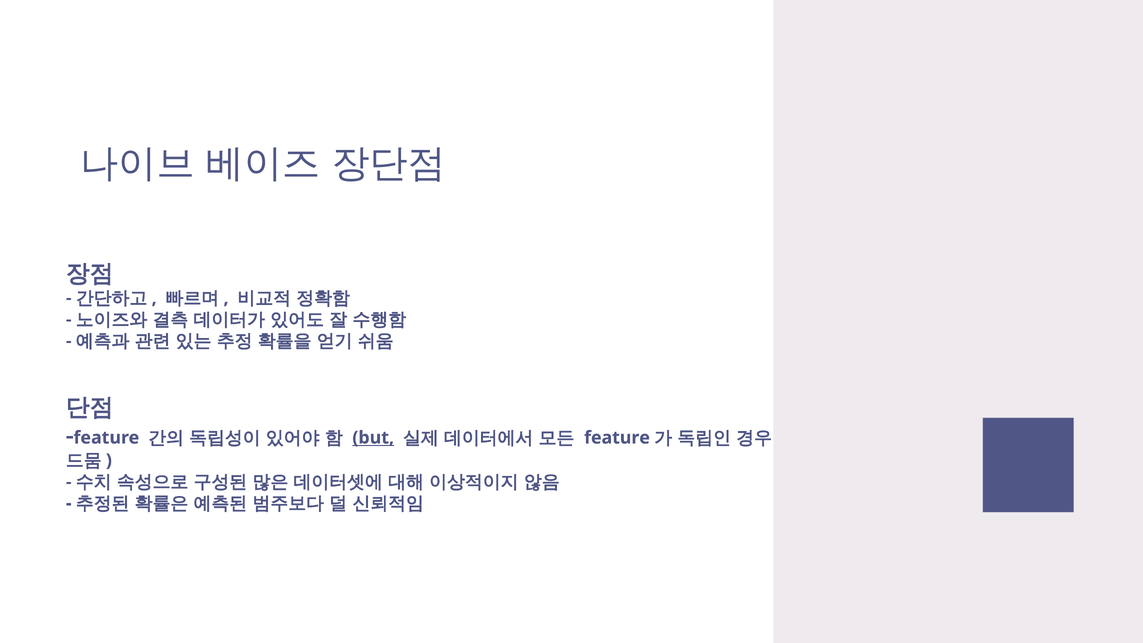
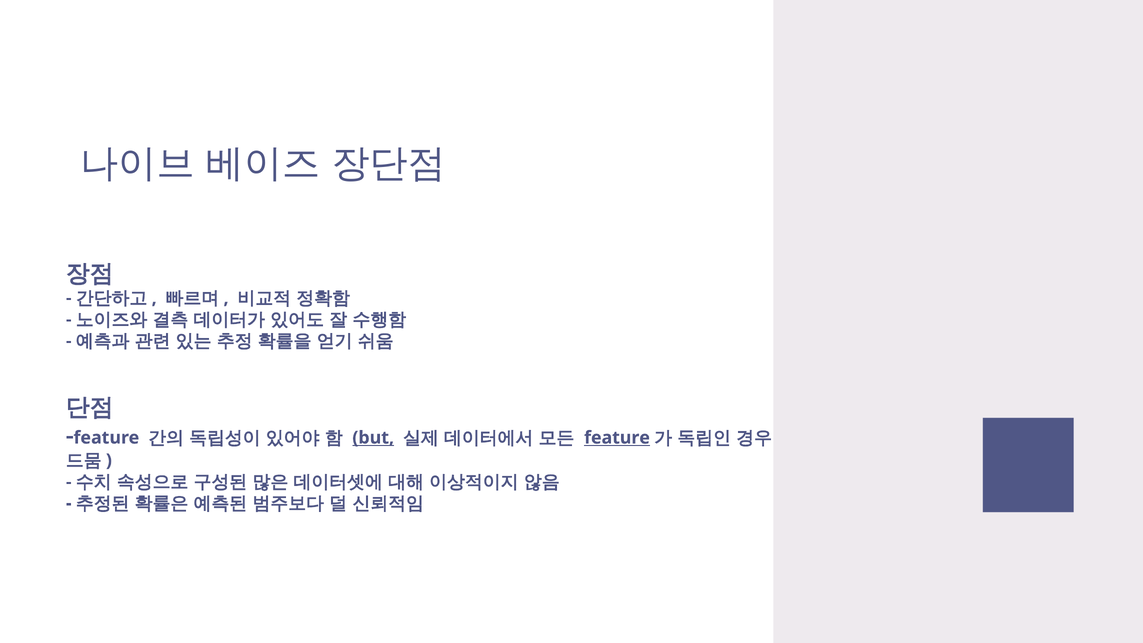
feature at (617, 438) underline: none -> present
